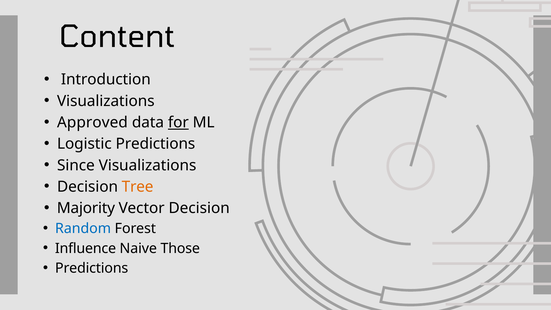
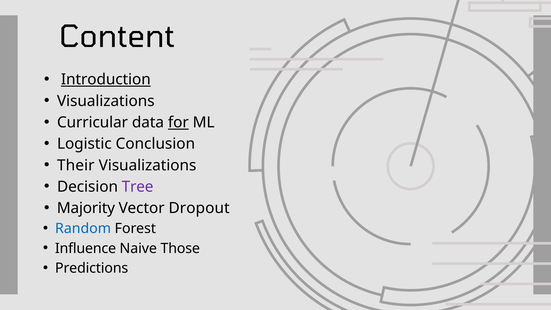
Introduction underline: none -> present
Approved: Approved -> Curricular
Logistic Predictions: Predictions -> Conclusion
Since: Since -> Their
Tree colour: orange -> purple
Vector Decision: Decision -> Dropout
